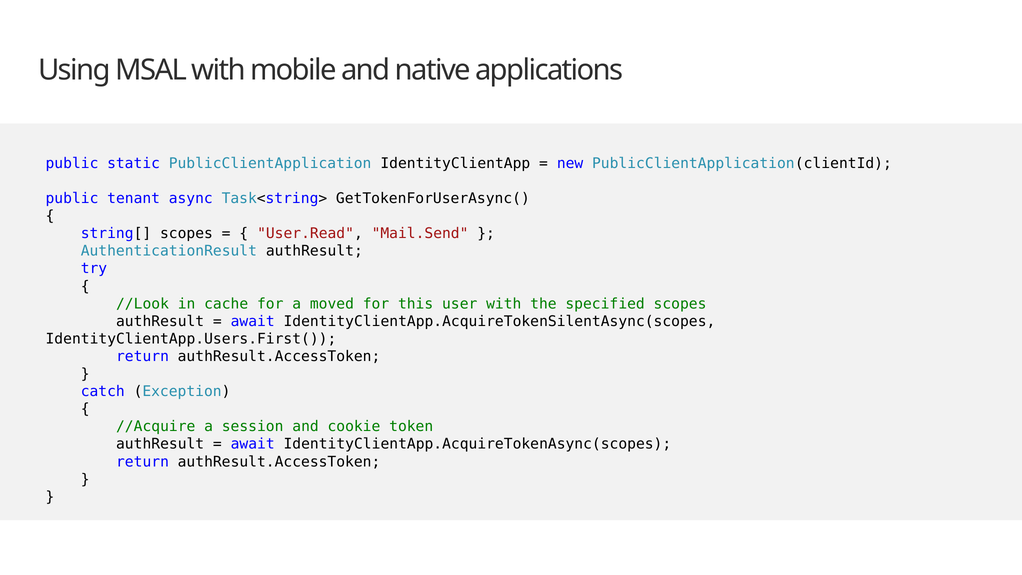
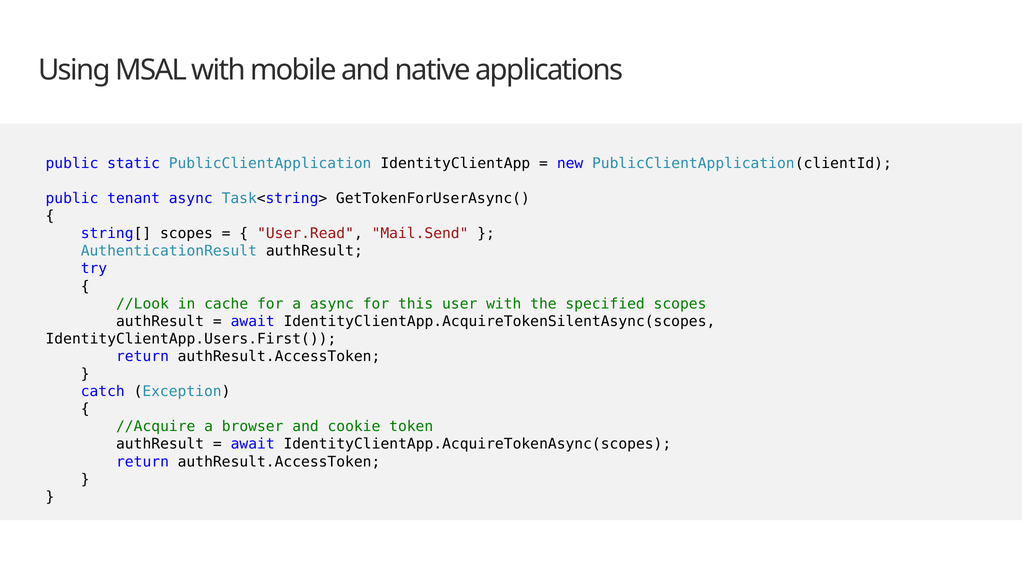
a moved: moved -> async
session: session -> browser
